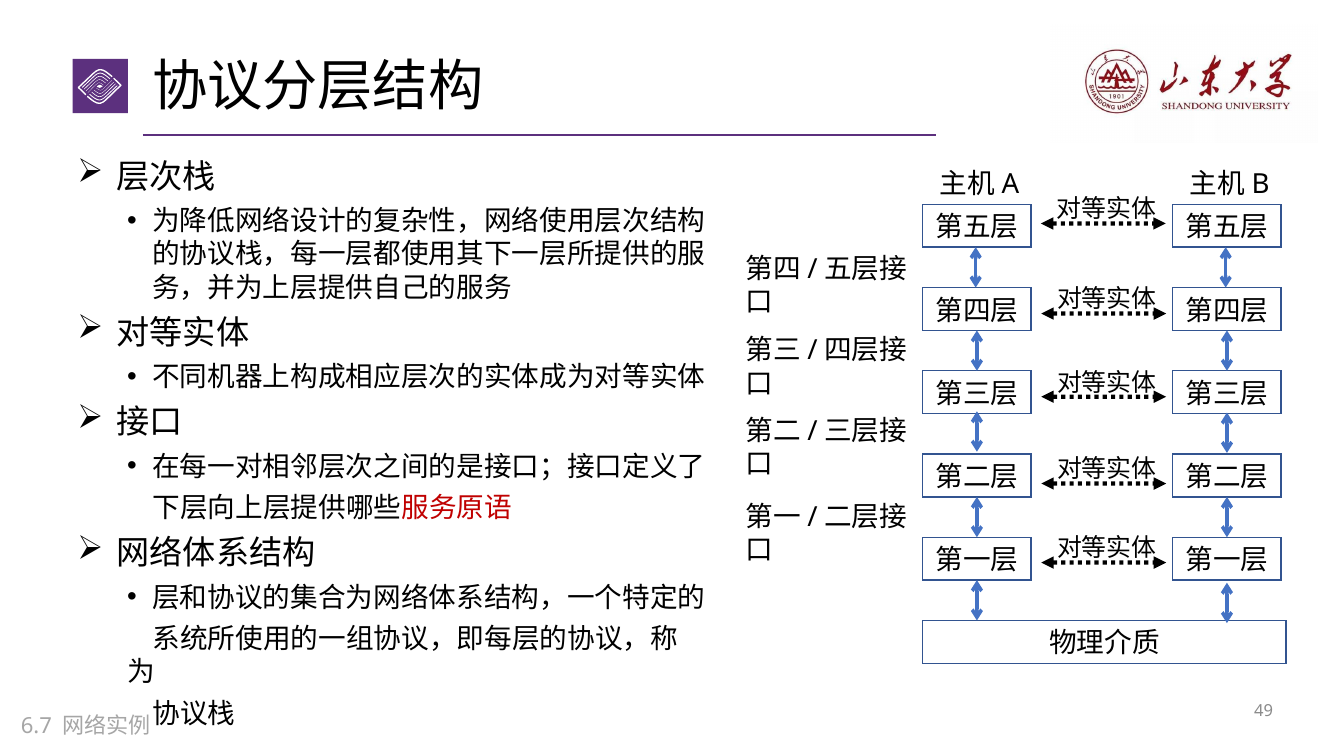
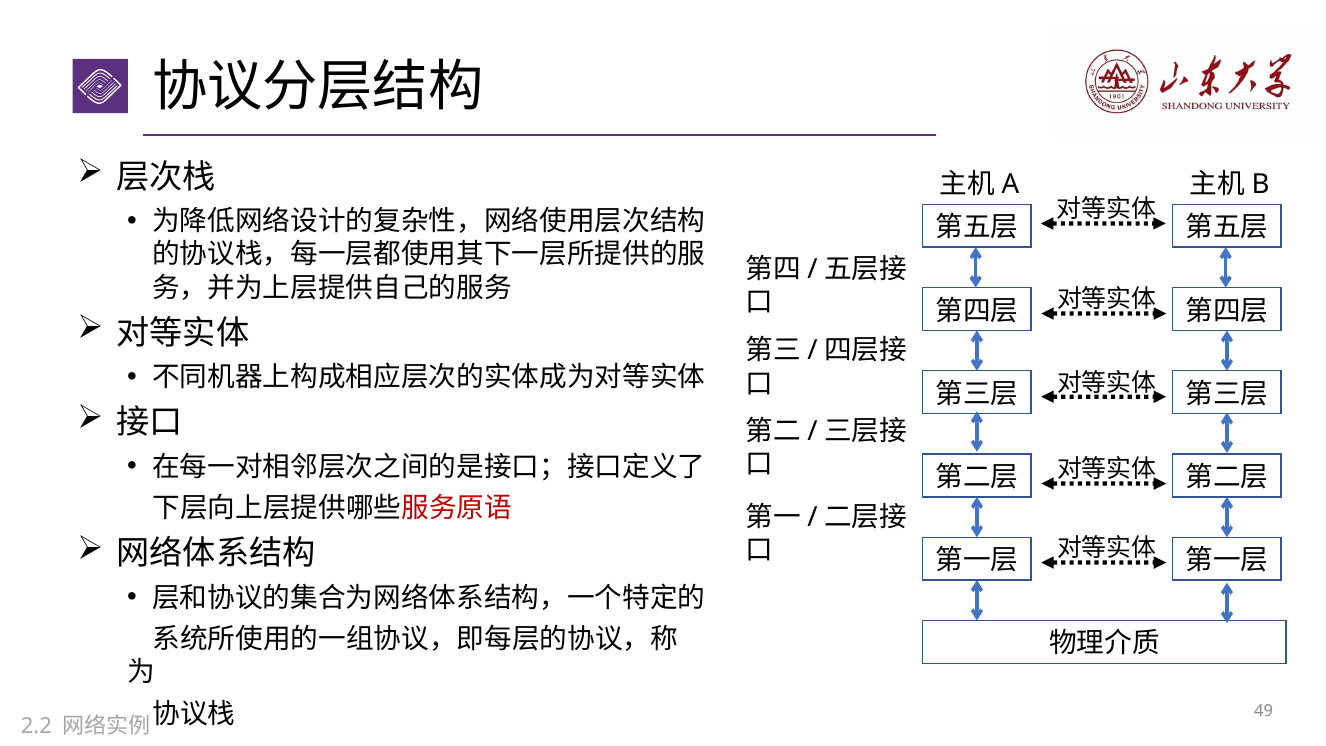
6.7: 6.7 -> 2.2
